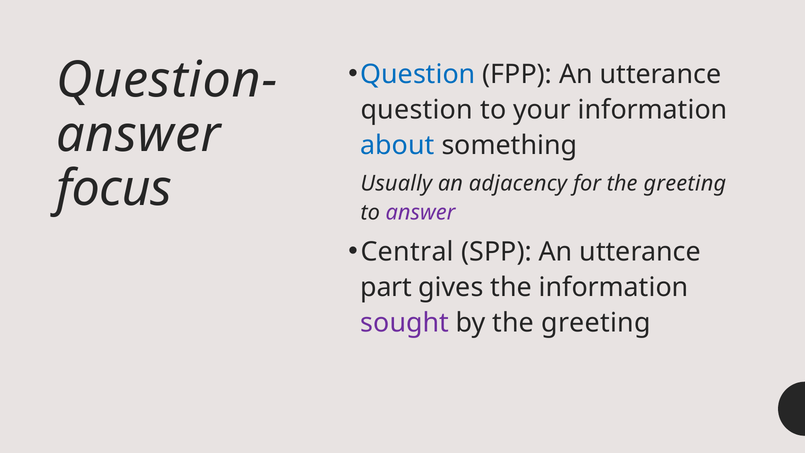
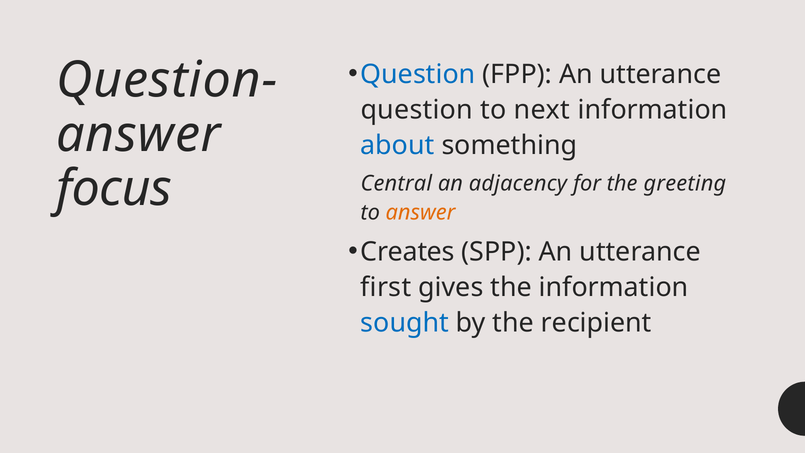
your: your -> next
Usually: Usually -> Central
answer at (420, 212) colour: purple -> orange
Central: Central -> Creates
part: part -> first
sought colour: purple -> blue
by the greeting: greeting -> recipient
